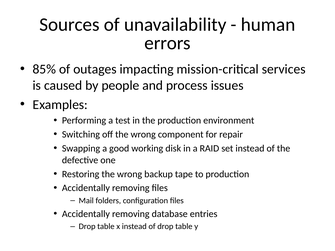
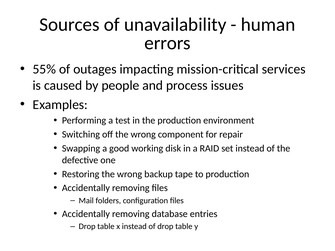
85%: 85% -> 55%
